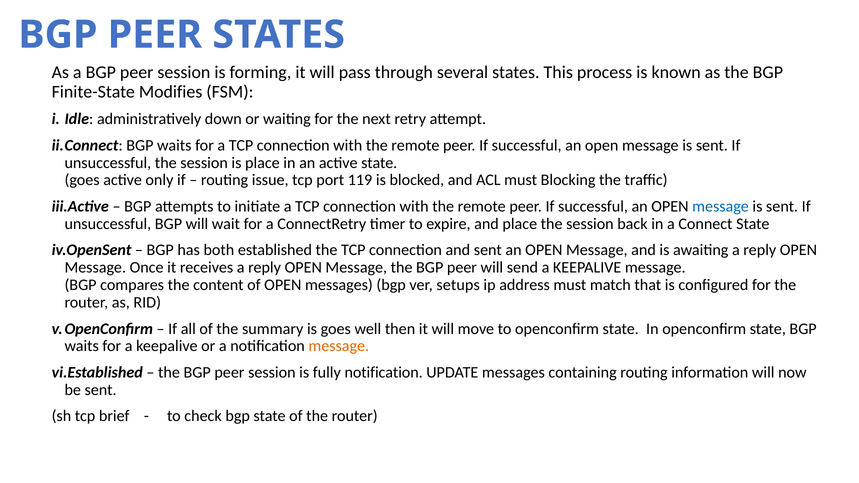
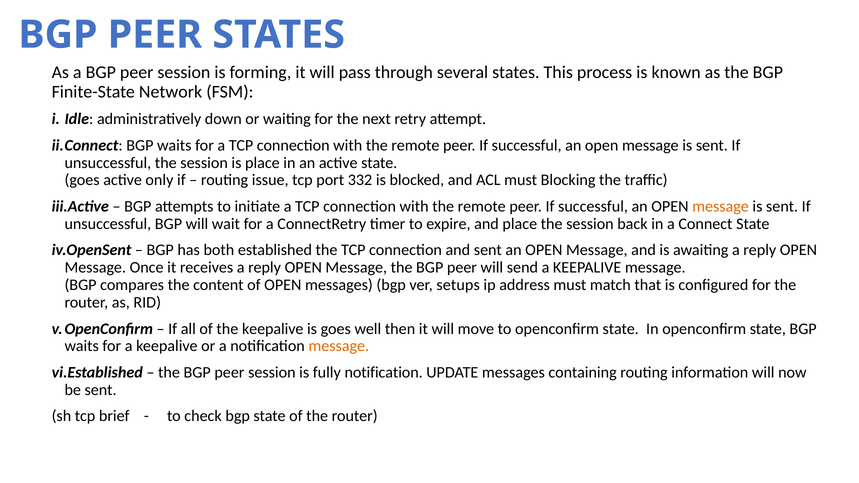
Modifies: Modifies -> Network
119: 119 -> 332
message at (721, 207) colour: blue -> orange
the summary: summary -> keepalive
